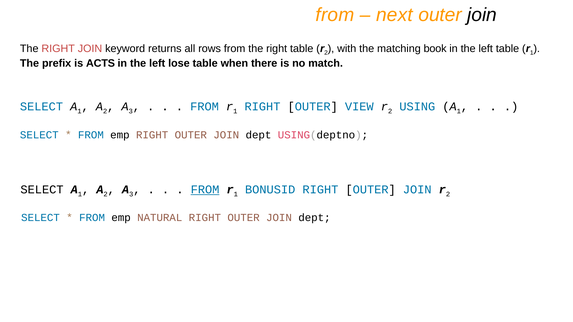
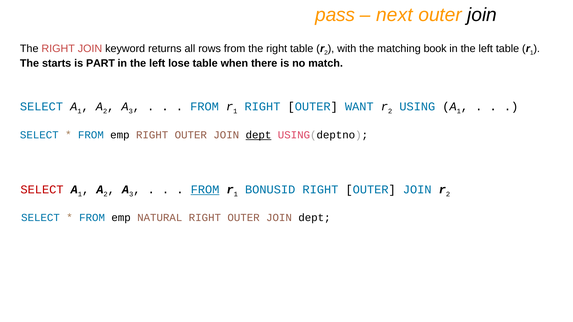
from at (335, 15): from -> pass
prefix: prefix -> starts
ACTS: ACTS -> PART
VIEW: VIEW -> WANT
dept at (258, 135) underline: none -> present
SELECT at (42, 190) colour: black -> red
